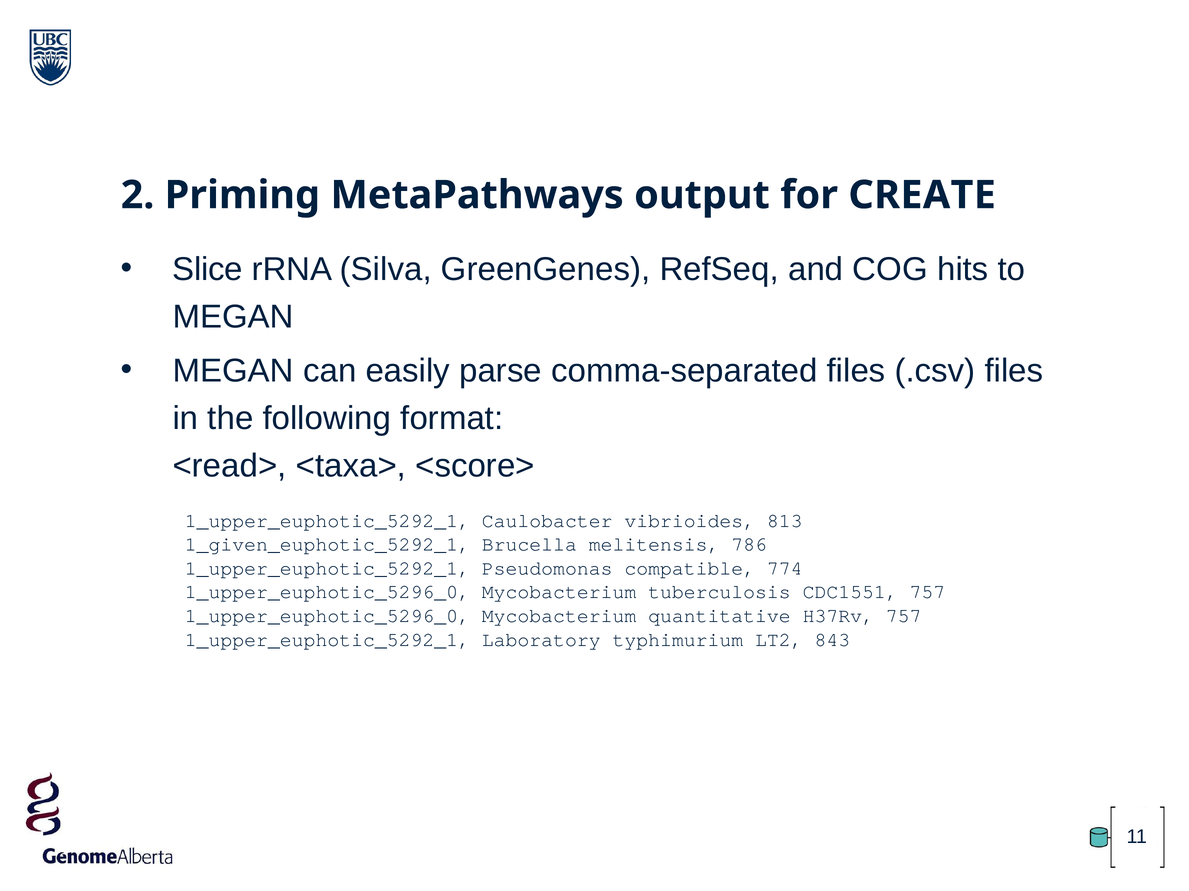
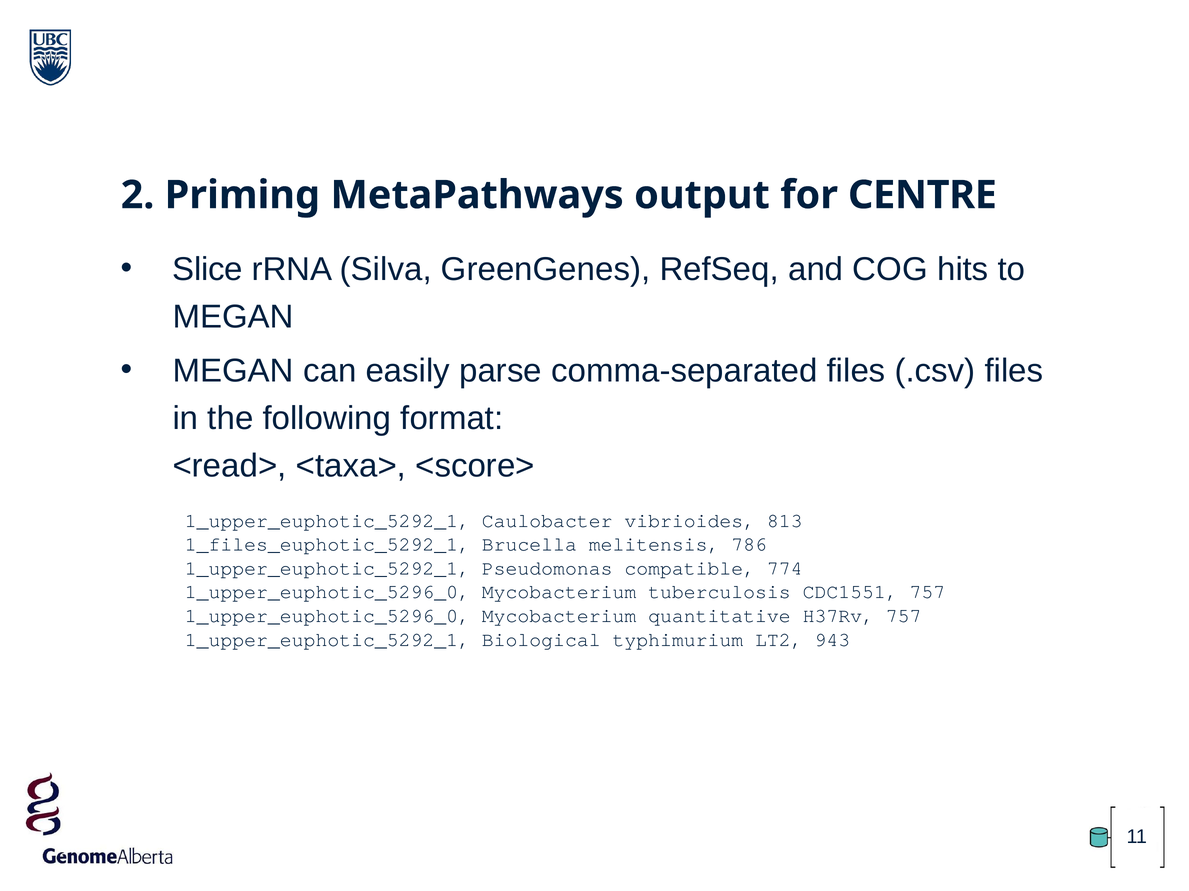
CREATE: CREATE -> CENTRE
1_given_euphotic_5292_1: 1_given_euphotic_5292_1 -> 1_files_euphotic_5292_1
Laboratory: Laboratory -> Biological
843: 843 -> 943
